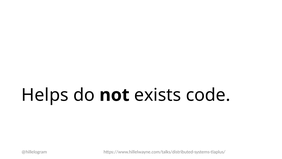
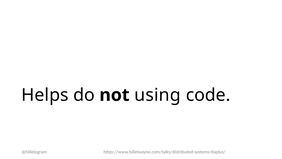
exists: exists -> using
